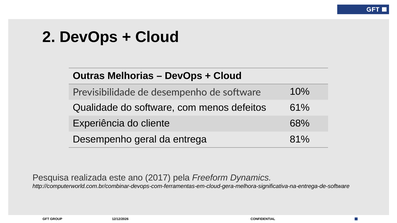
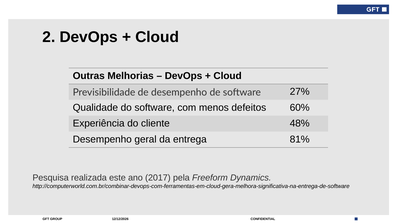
10%: 10% -> 27%
61%: 61% -> 60%
68%: 68% -> 48%
